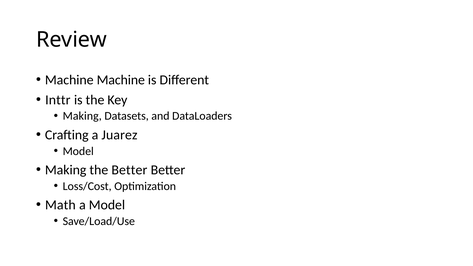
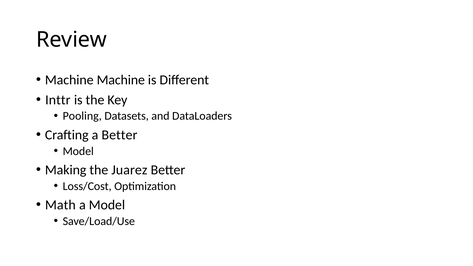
Making at (82, 116): Making -> Pooling
a Juarez: Juarez -> Better
the Better: Better -> Juarez
